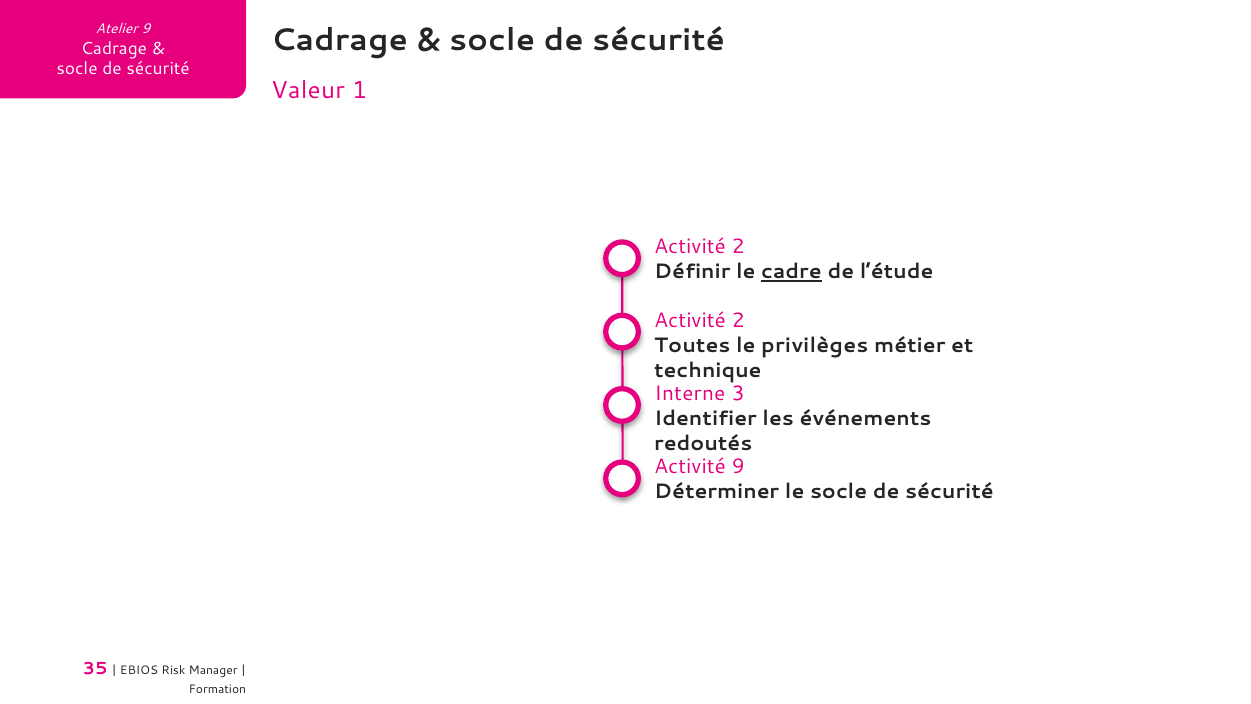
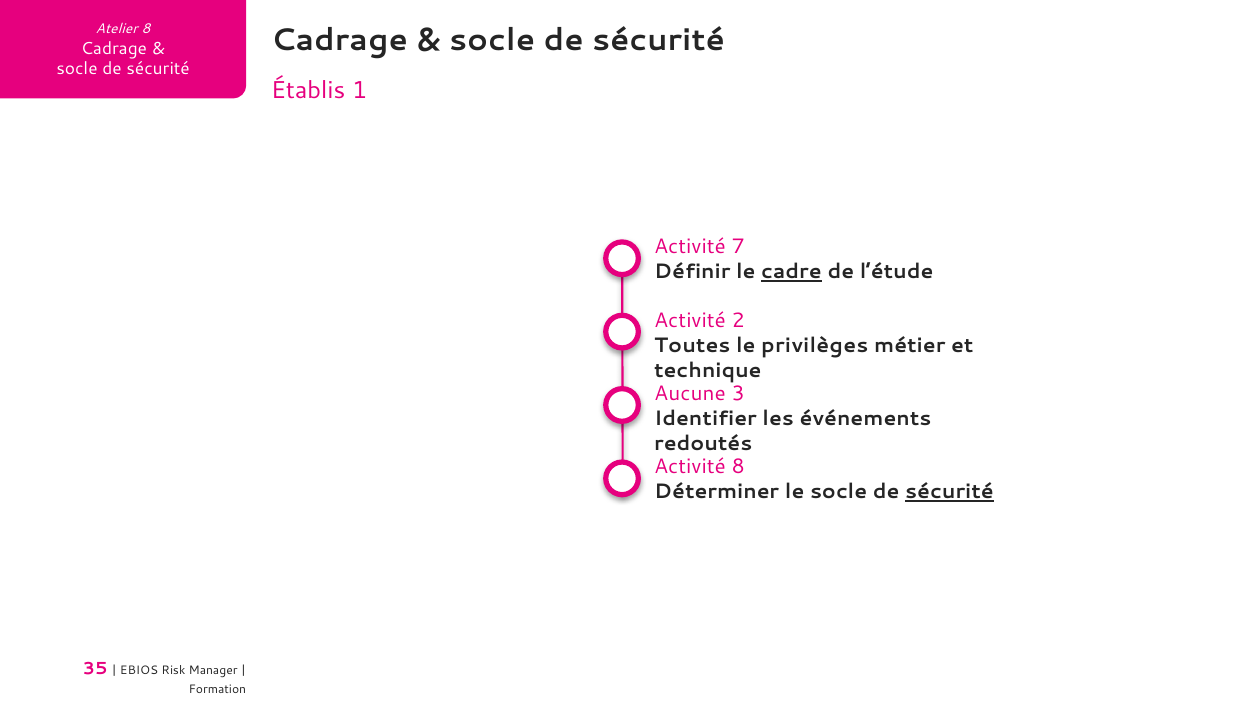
Atelier 9: 9 -> 8
Valeur: Valeur -> Établis
2 at (738, 247): 2 -> 7
Interne: Interne -> Aucune
Activité 9: 9 -> 8
sécurité at (949, 492) underline: none -> present
